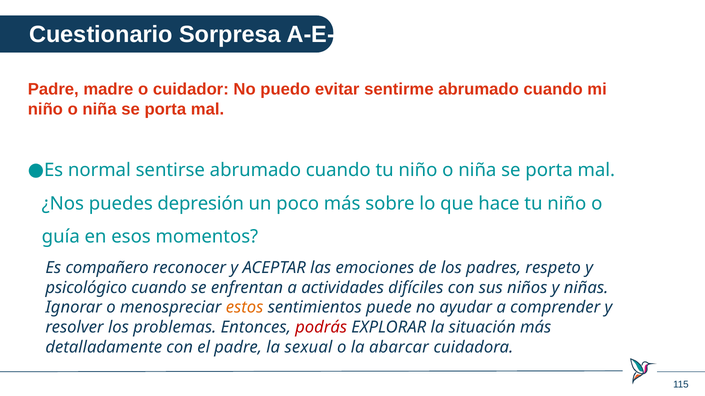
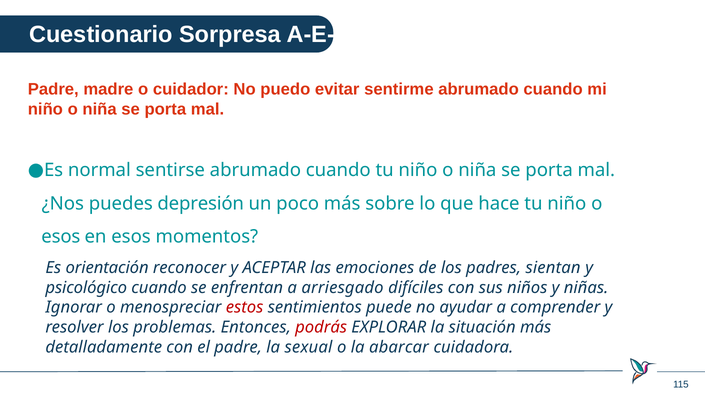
guía at (61, 237): guía -> esos
compañero: compañero -> orientación
respeto: respeto -> sientan
actividades: actividades -> arriesgado
estos colour: orange -> red
